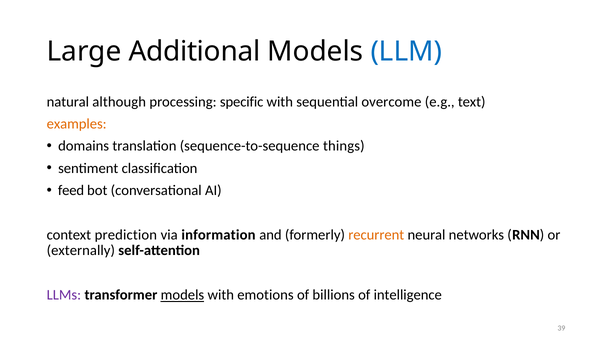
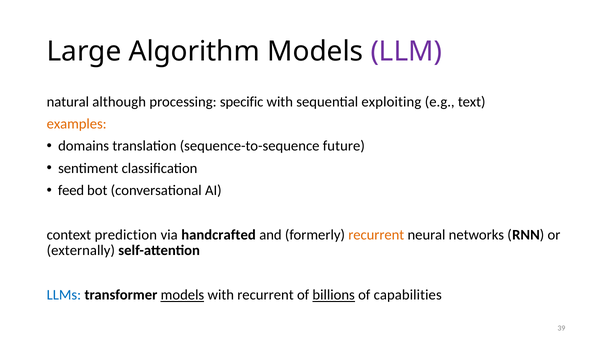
Additional: Additional -> Algorithm
LLM colour: blue -> purple
overcome: overcome -> exploiting
things: things -> future
information: information -> handcrafted
LLMs colour: purple -> blue
with emotions: emotions -> recurrent
billions underline: none -> present
intelligence: intelligence -> capabilities
